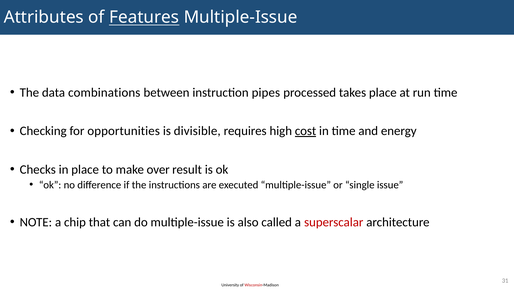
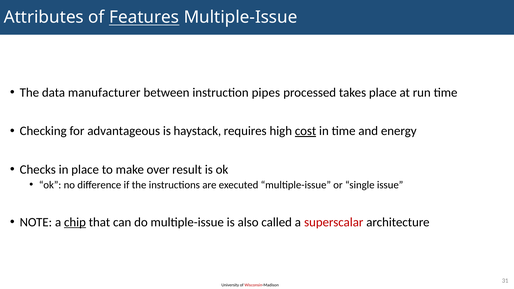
combinations: combinations -> manufacturer
opportunities: opportunities -> advantageous
divisible: divisible -> haystack
chip underline: none -> present
